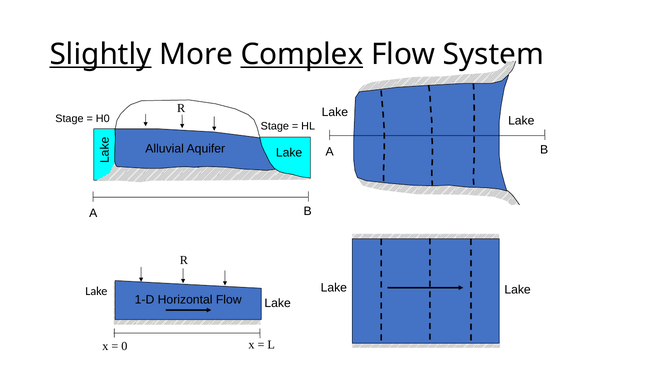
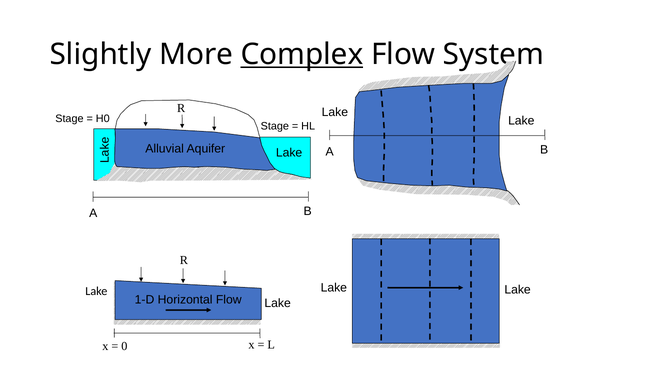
Slightly underline: present -> none
